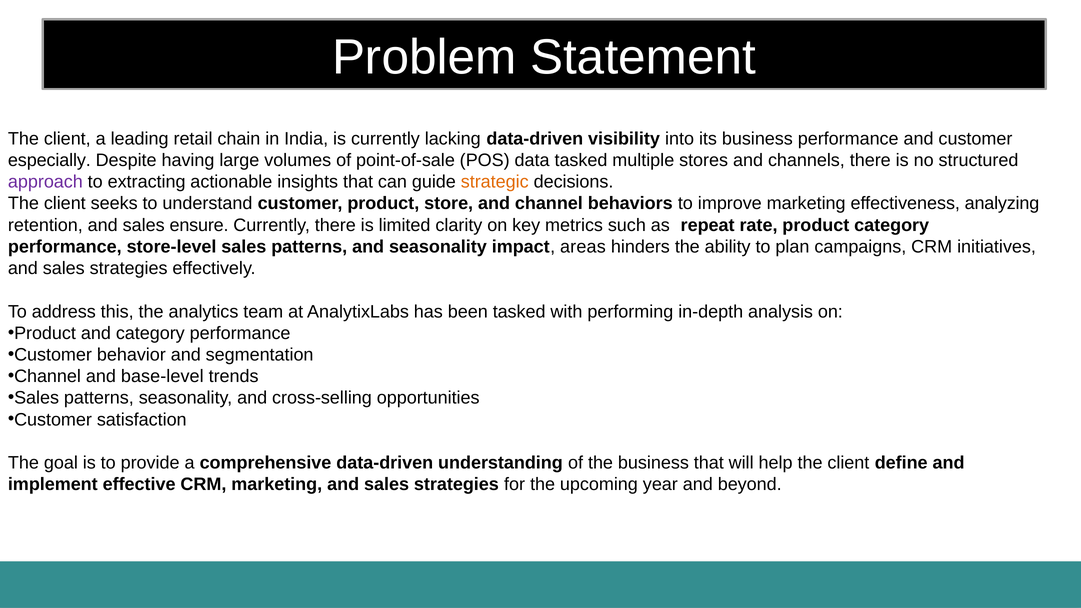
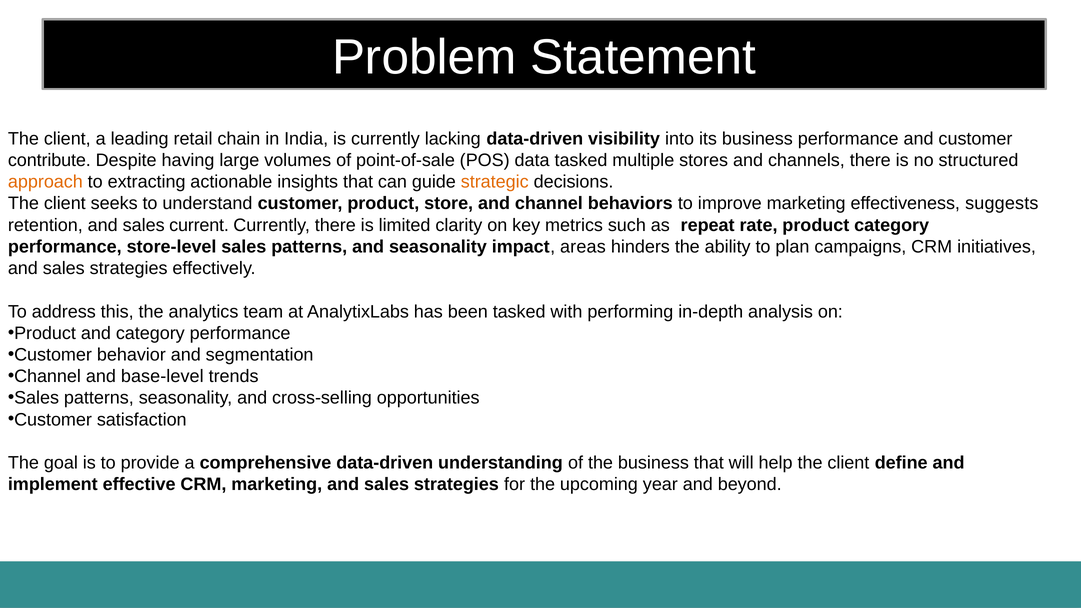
especially: especially -> contribute
approach colour: purple -> orange
analyzing: analyzing -> suggests
ensure: ensure -> current
